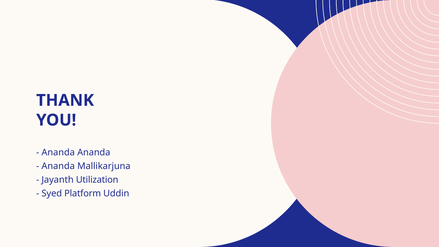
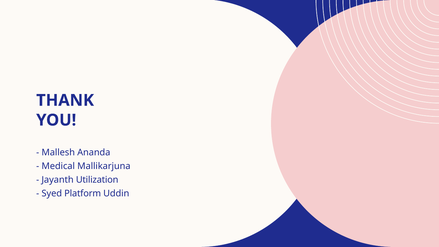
Ananda at (58, 152): Ananda -> Mallesh
Ananda at (58, 166): Ananda -> Medical
